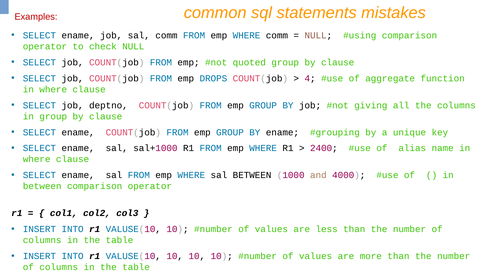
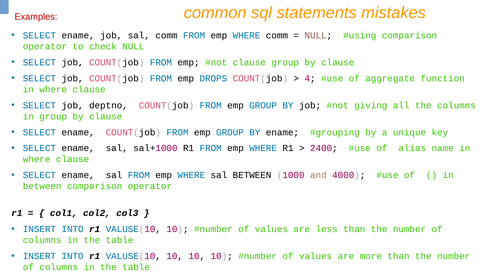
quoted at (249, 62): quoted -> clause
